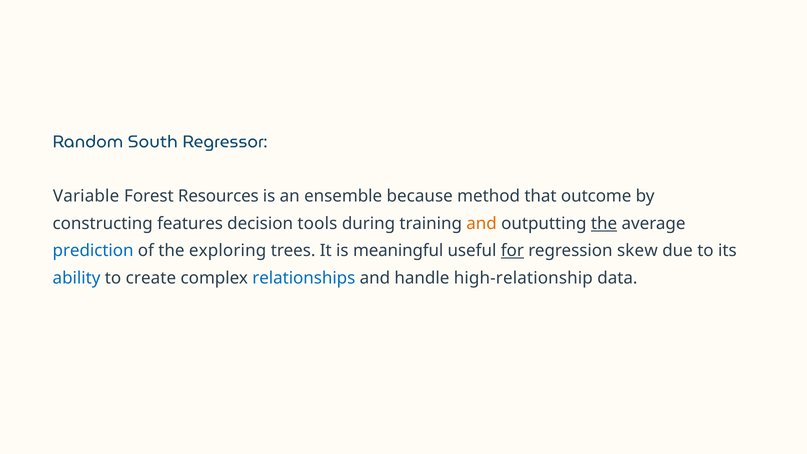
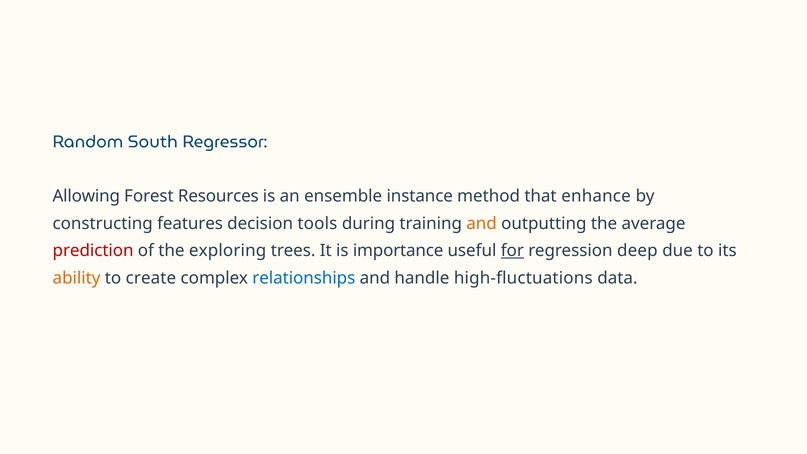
Variable: Variable -> Allowing
because: because -> instance
outcome: outcome -> enhance
the at (604, 223) underline: present -> none
prediction colour: blue -> red
meaningful: meaningful -> importance
skew: skew -> deep
ability colour: blue -> orange
high-relationship: high-relationship -> high-fluctuations
